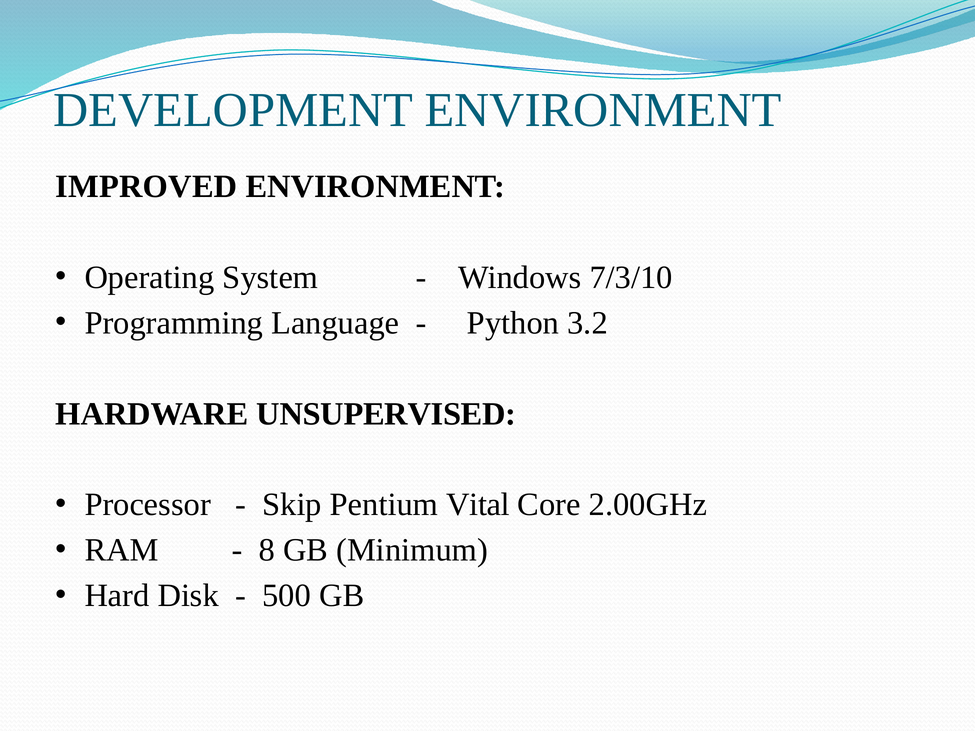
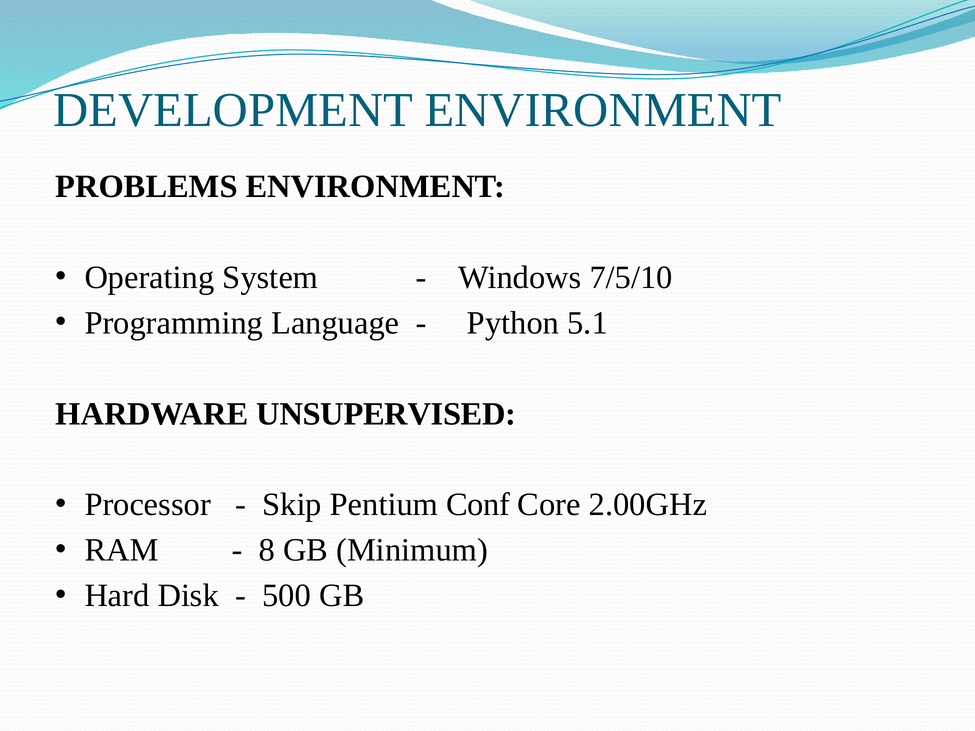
IMPROVED: IMPROVED -> PROBLEMS
7/3/10: 7/3/10 -> 7/5/10
3.2: 3.2 -> 5.1
Vital: Vital -> Conf
